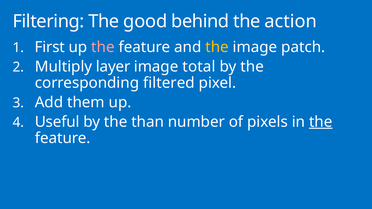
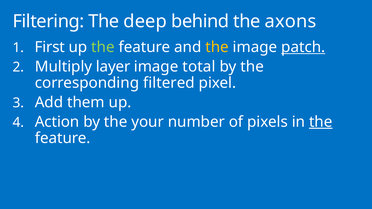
good: good -> deep
action: action -> axons
the at (103, 47) colour: pink -> light green
patch underline: none -> present
Useful: Useful -> Action
than: than -> your
